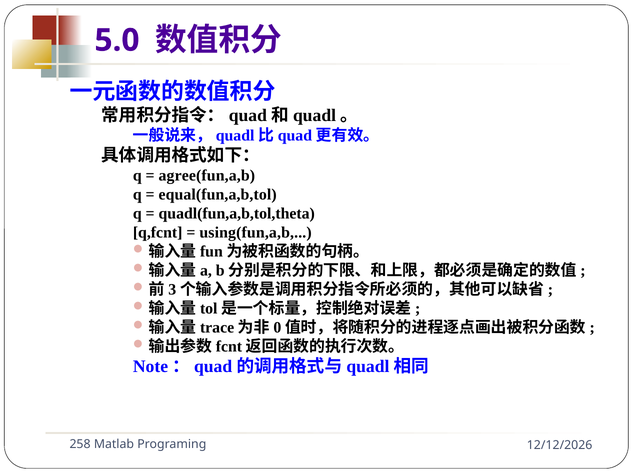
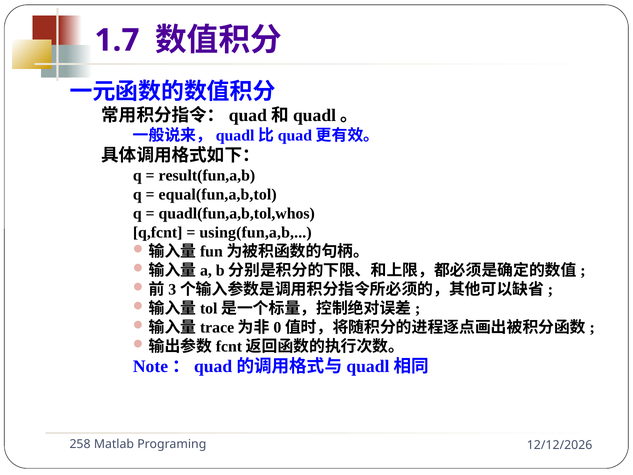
5.0: 5.0 -> 1.7
agree(fun,a,b: agree(fun,a,b -> result(fun,a,b
quadl(fun,a,b,tol,theta: quadl(fun,a,b,tol,theta -> quadl(fun,a,b,tol,whos
